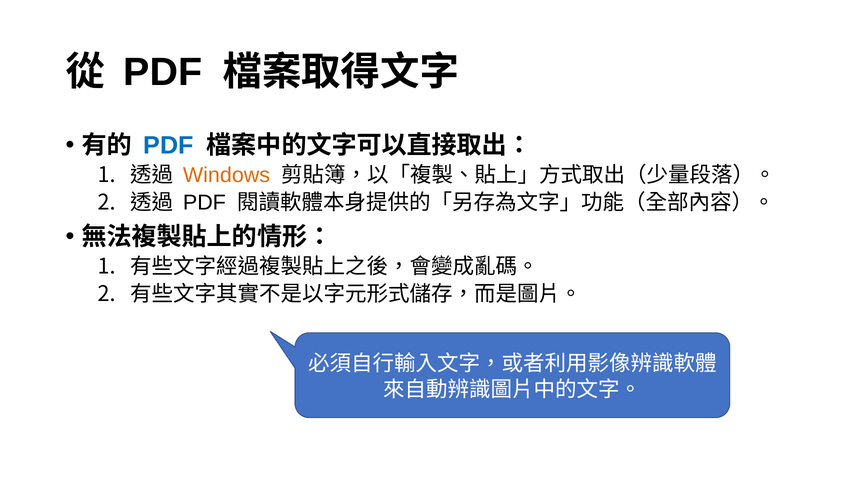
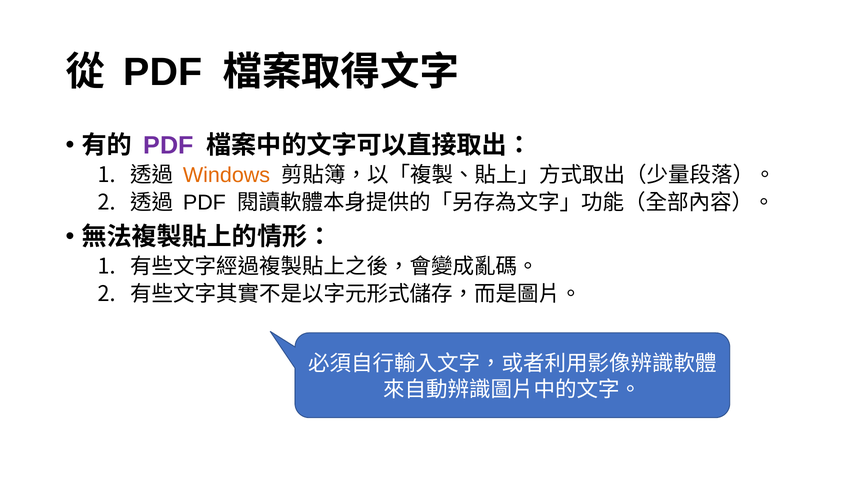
PDF at (168, 145) colour: blue -> purple
